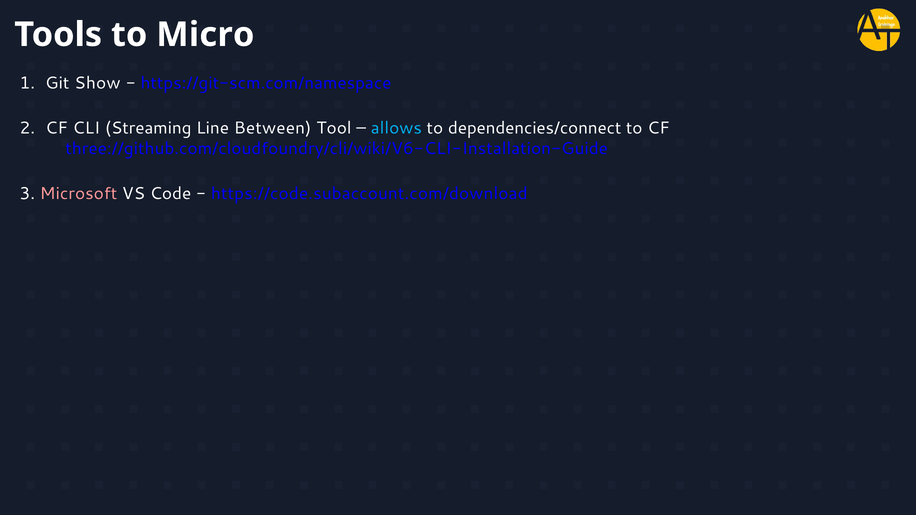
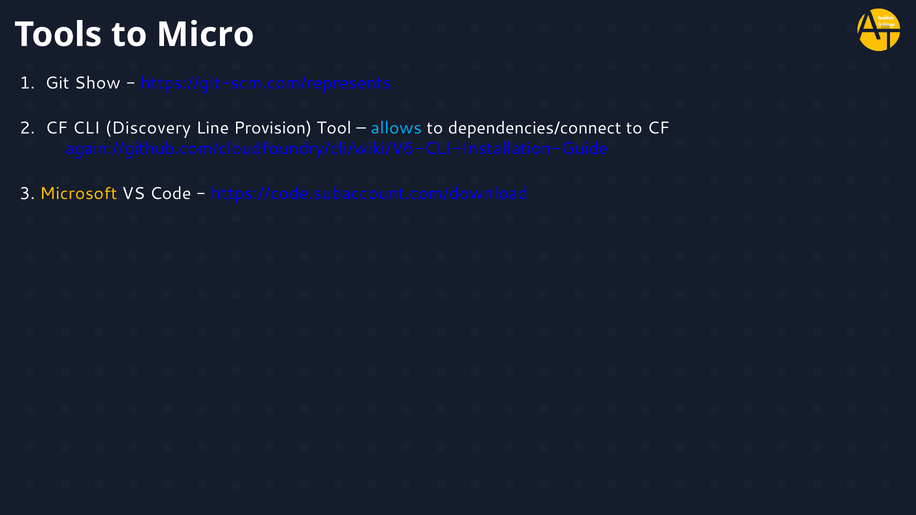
https://git-scm.com/namespace: https://git-scm.com/namespace -> https://git-scm.com/represents
Streaming: Streaming -> Discovery
Between: Between -> Provision
three://github.com/cloudfoundry/cli/wiki/V6-CLI-Installation-Guide: three://github.com/cloudfoundry/cli/wiki/V6-CLI-Installation-Guide -> again://github.com/cloudfoundry/cli/wiki/V6-CLI-Installation-Guide
Microsoft colour: pink -> yellow
